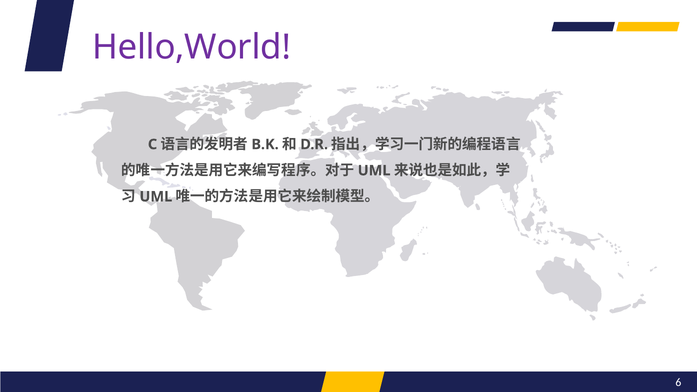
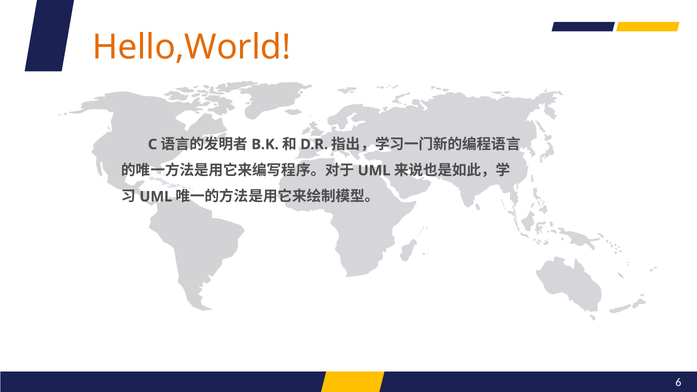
Hello,World colour: purple -> orange
